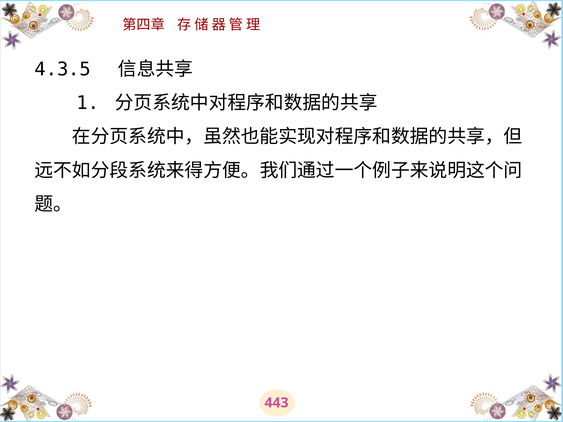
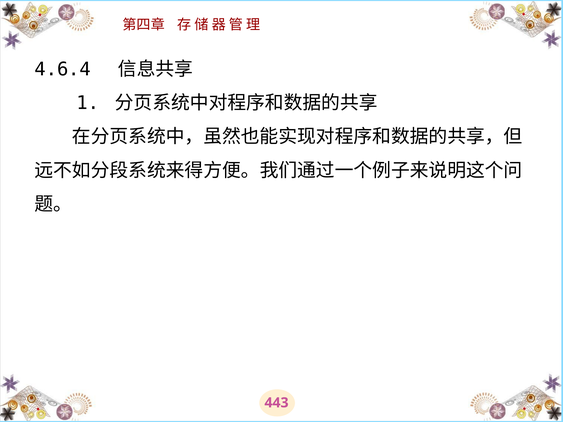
4.3.5: 4.3.5 -> 4.6.4
